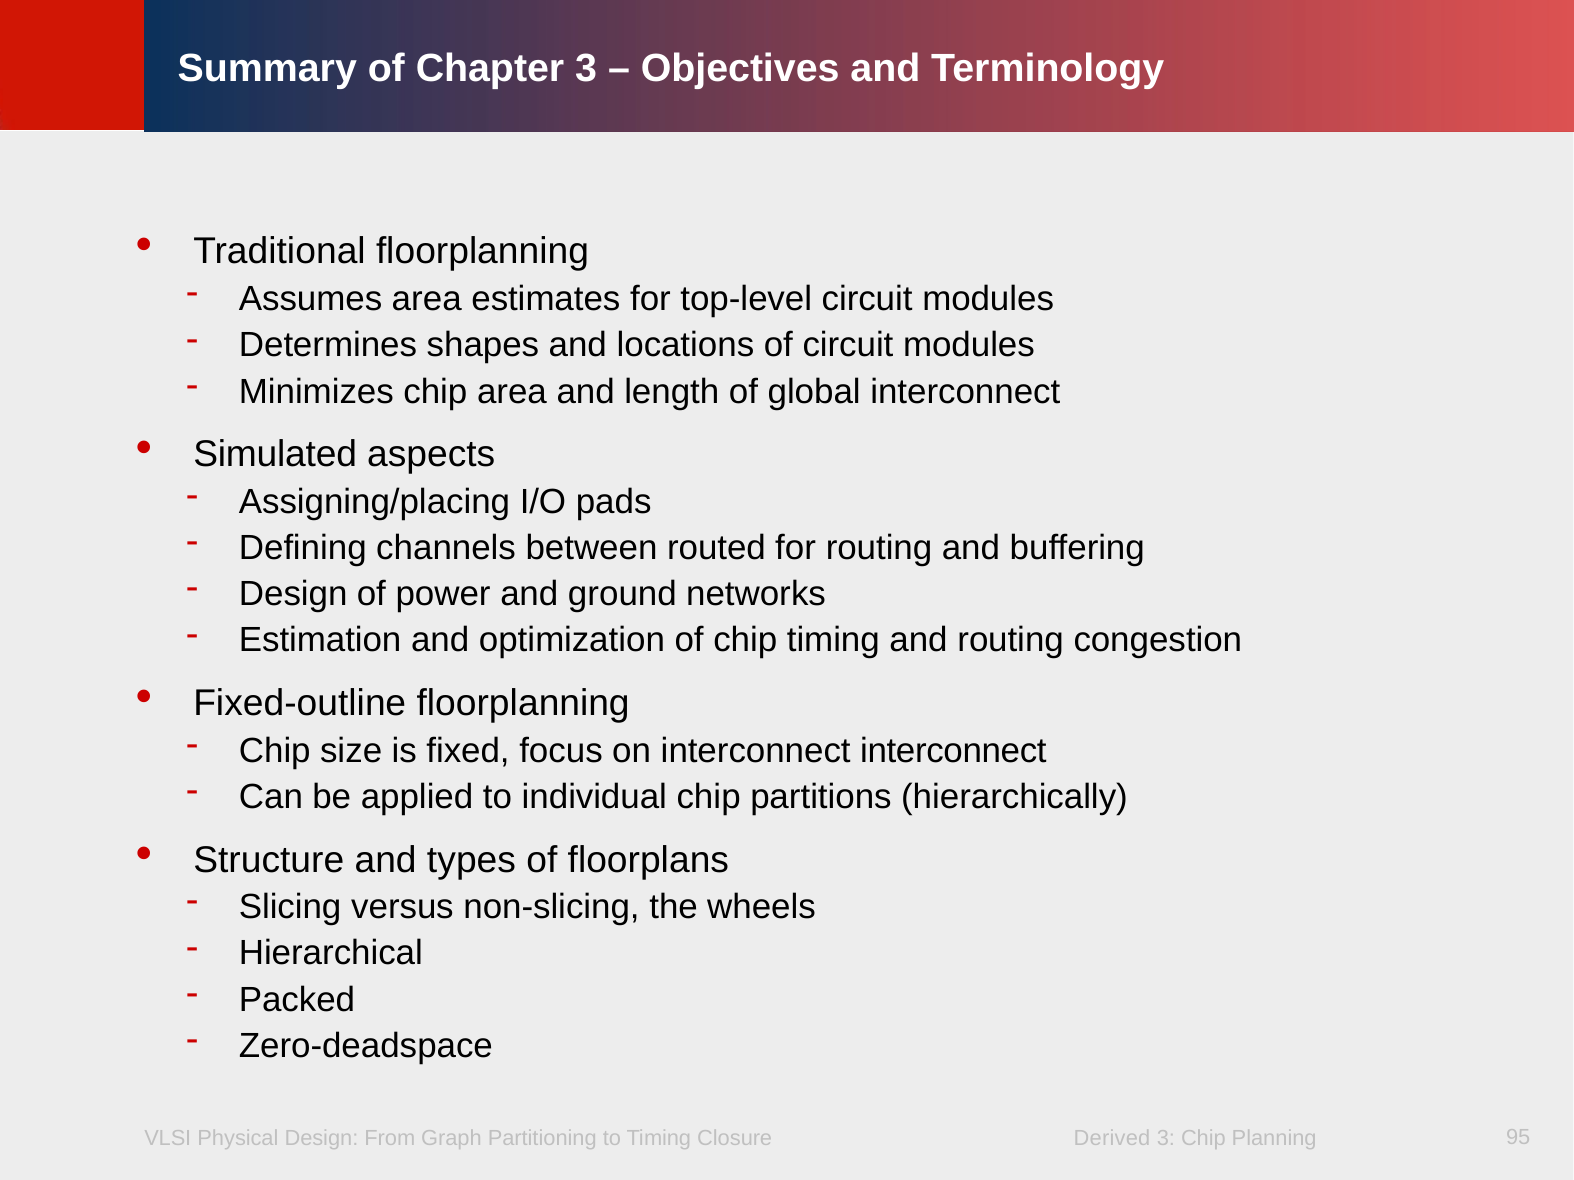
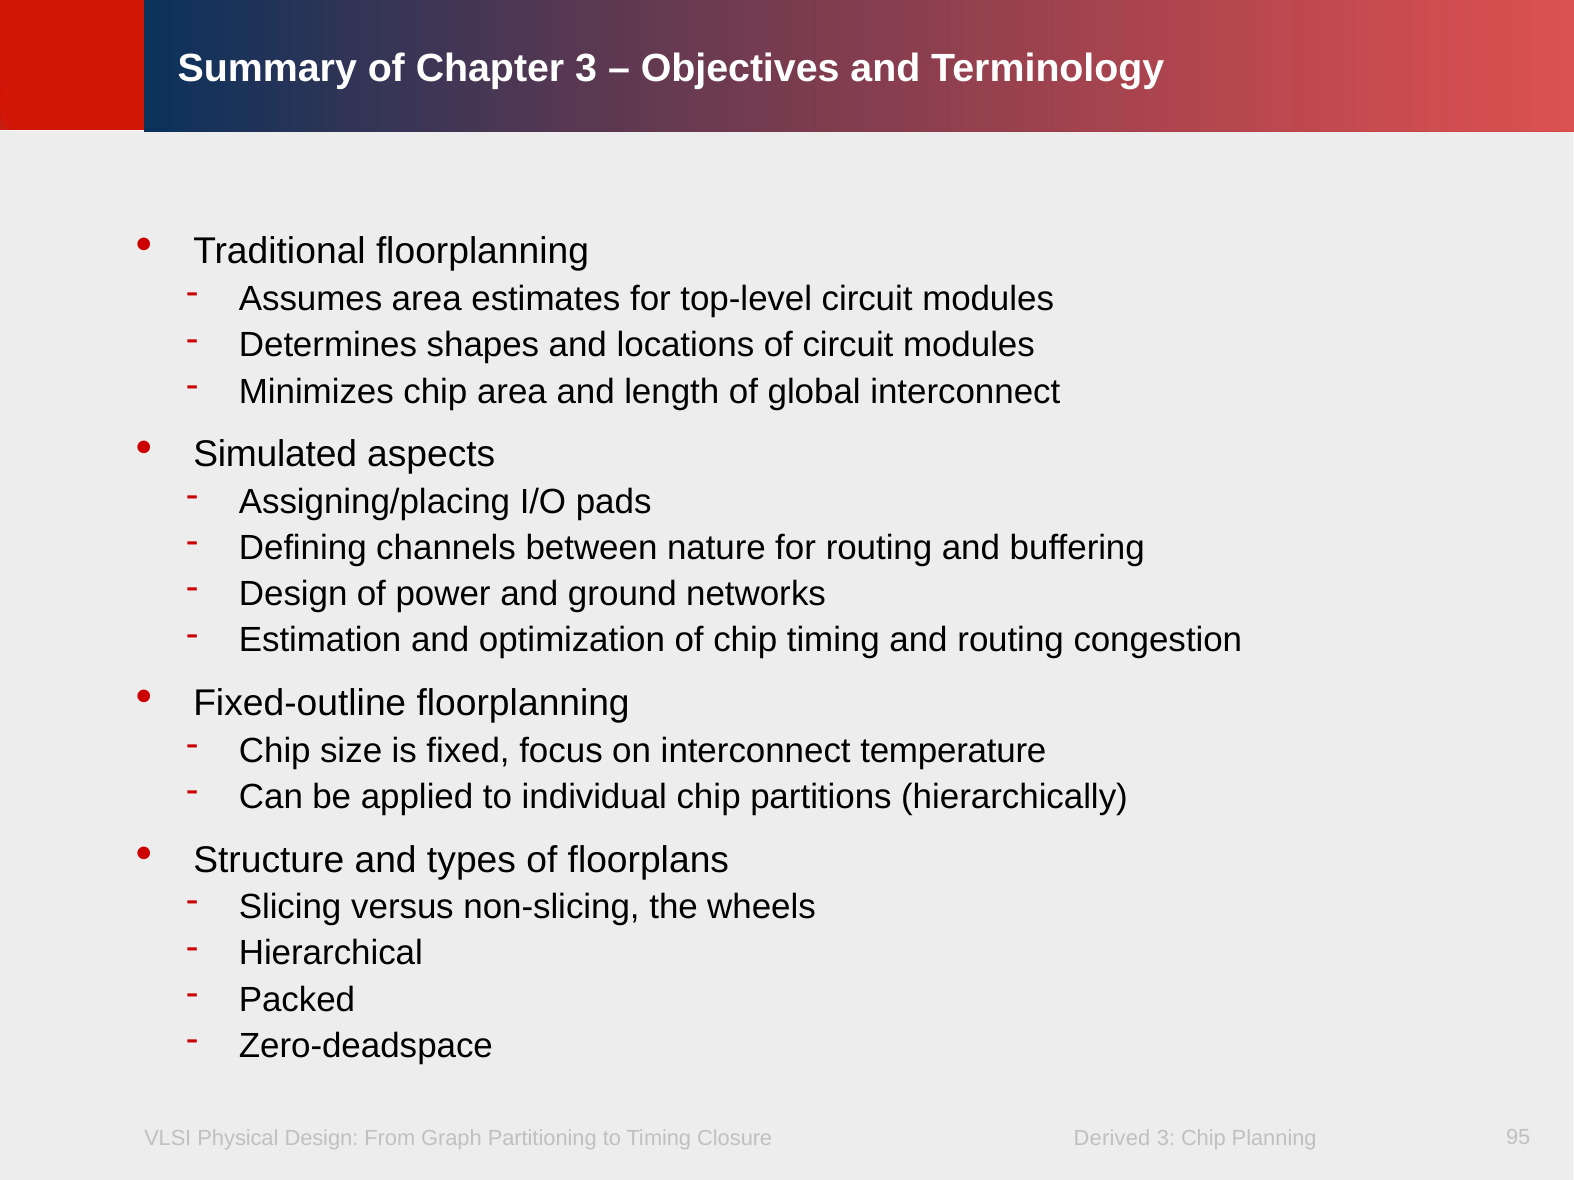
routed: routed -> nature
interconnect interconnect: interconnect -> temperature
